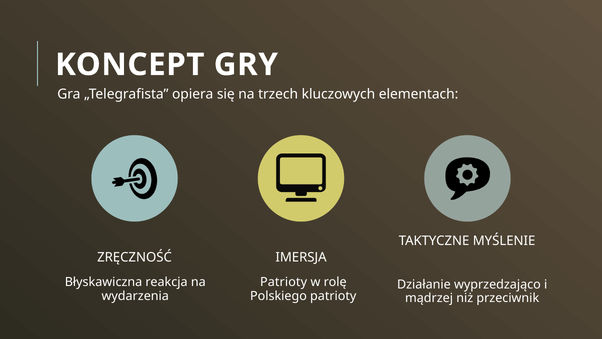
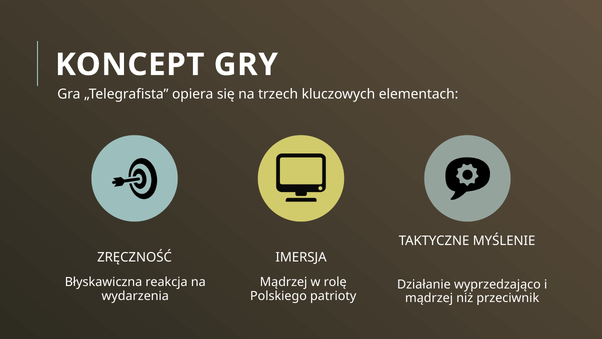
Patrioty at (284, 282): Patrioty -> Mądrzej
